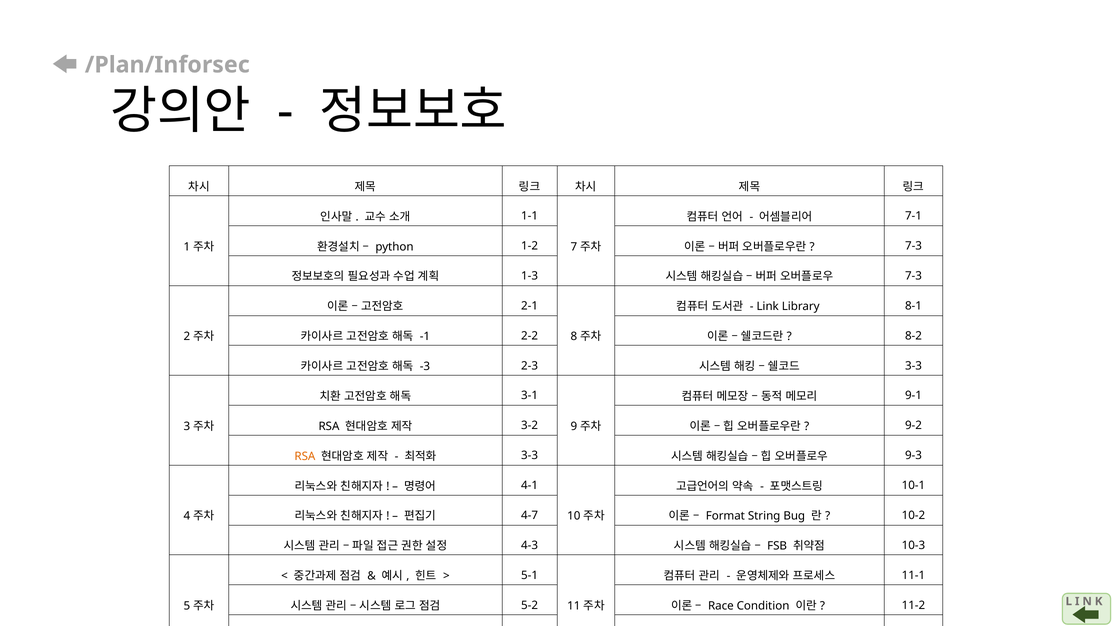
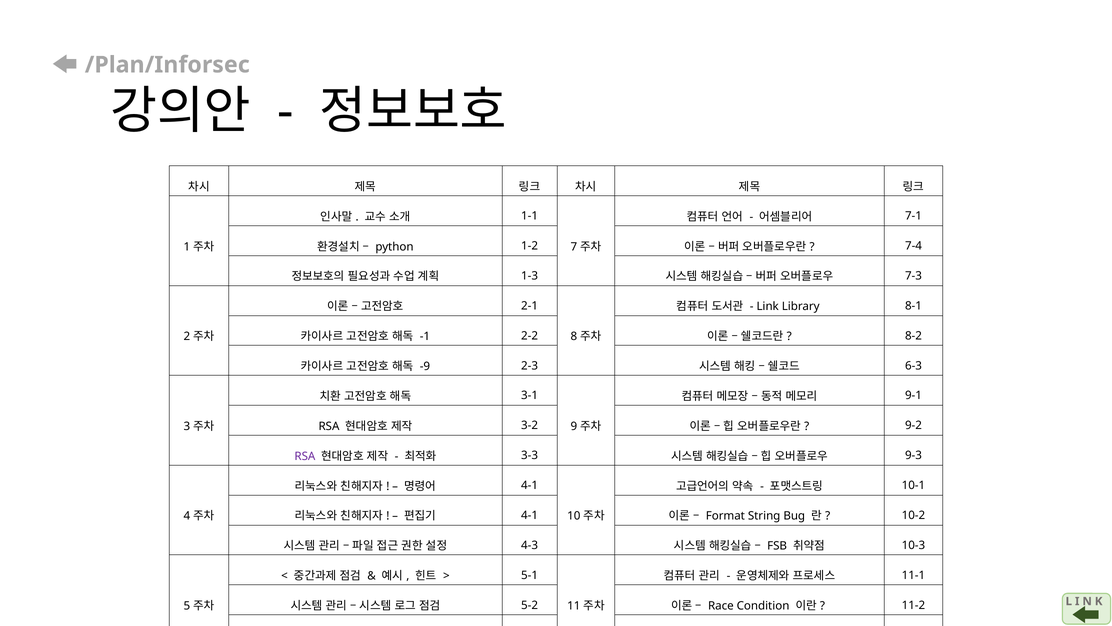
7-3 at (914, 246): 7-3 -> 7-4
-3: -3 -> -9
3-3 at (914, 365): 3-3 -> 6-3
RSA at (305, 456) colour: orange -> purple
4-7 at (530, 515): 4-7 -> 4-1
